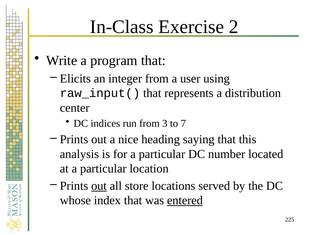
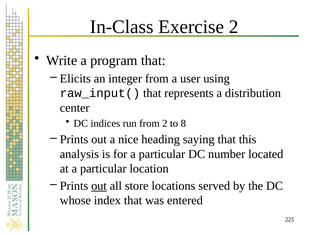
from 3: 3 -> 2
7: 7 -> 8
entered underline: present -> none
